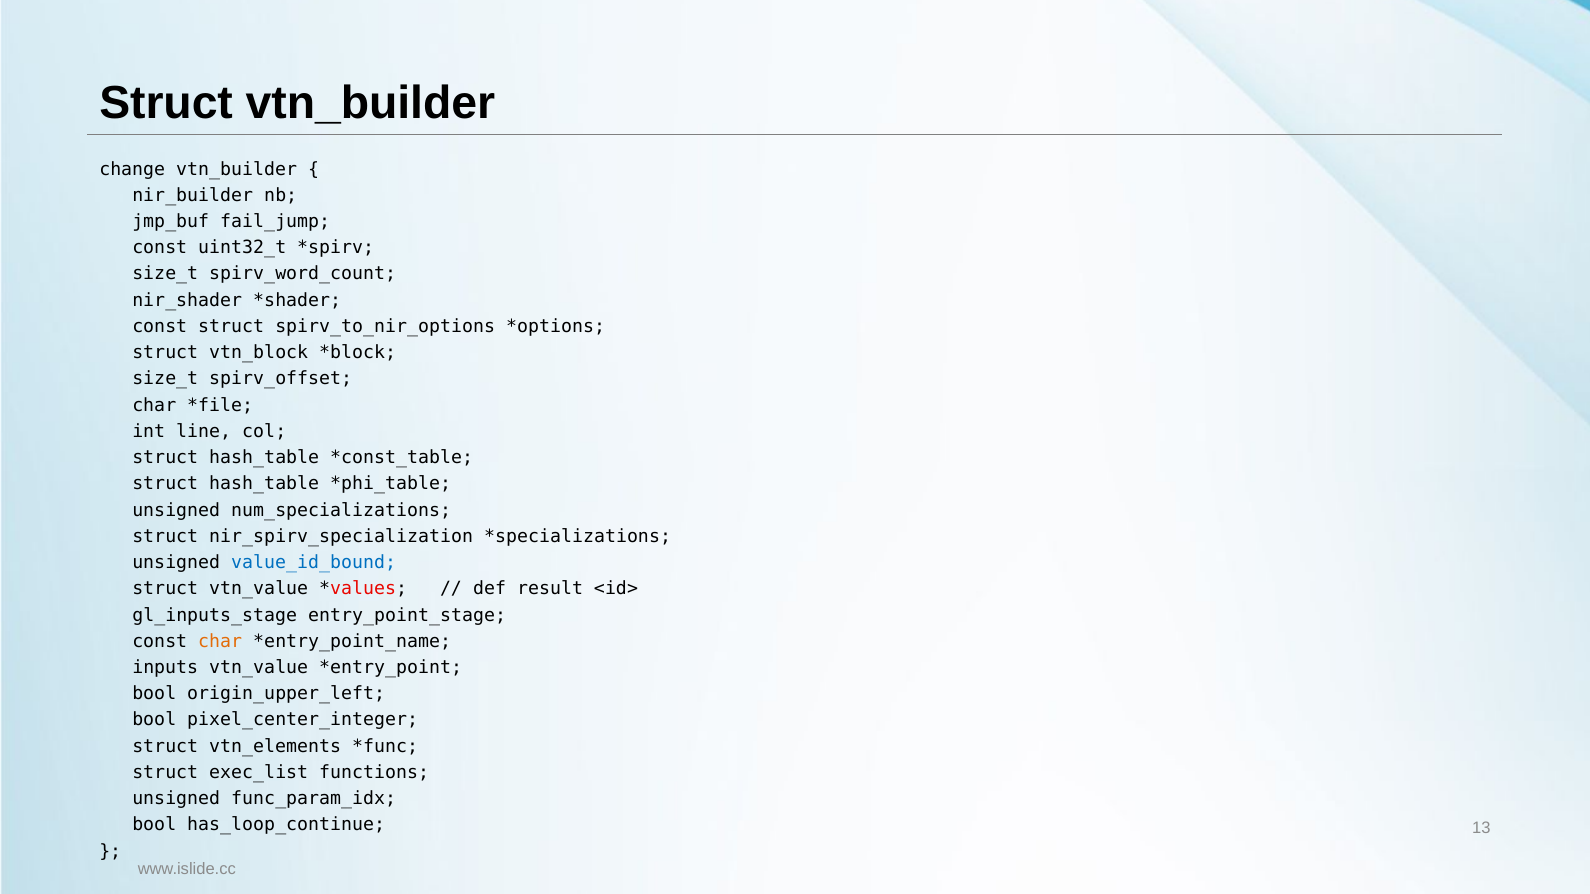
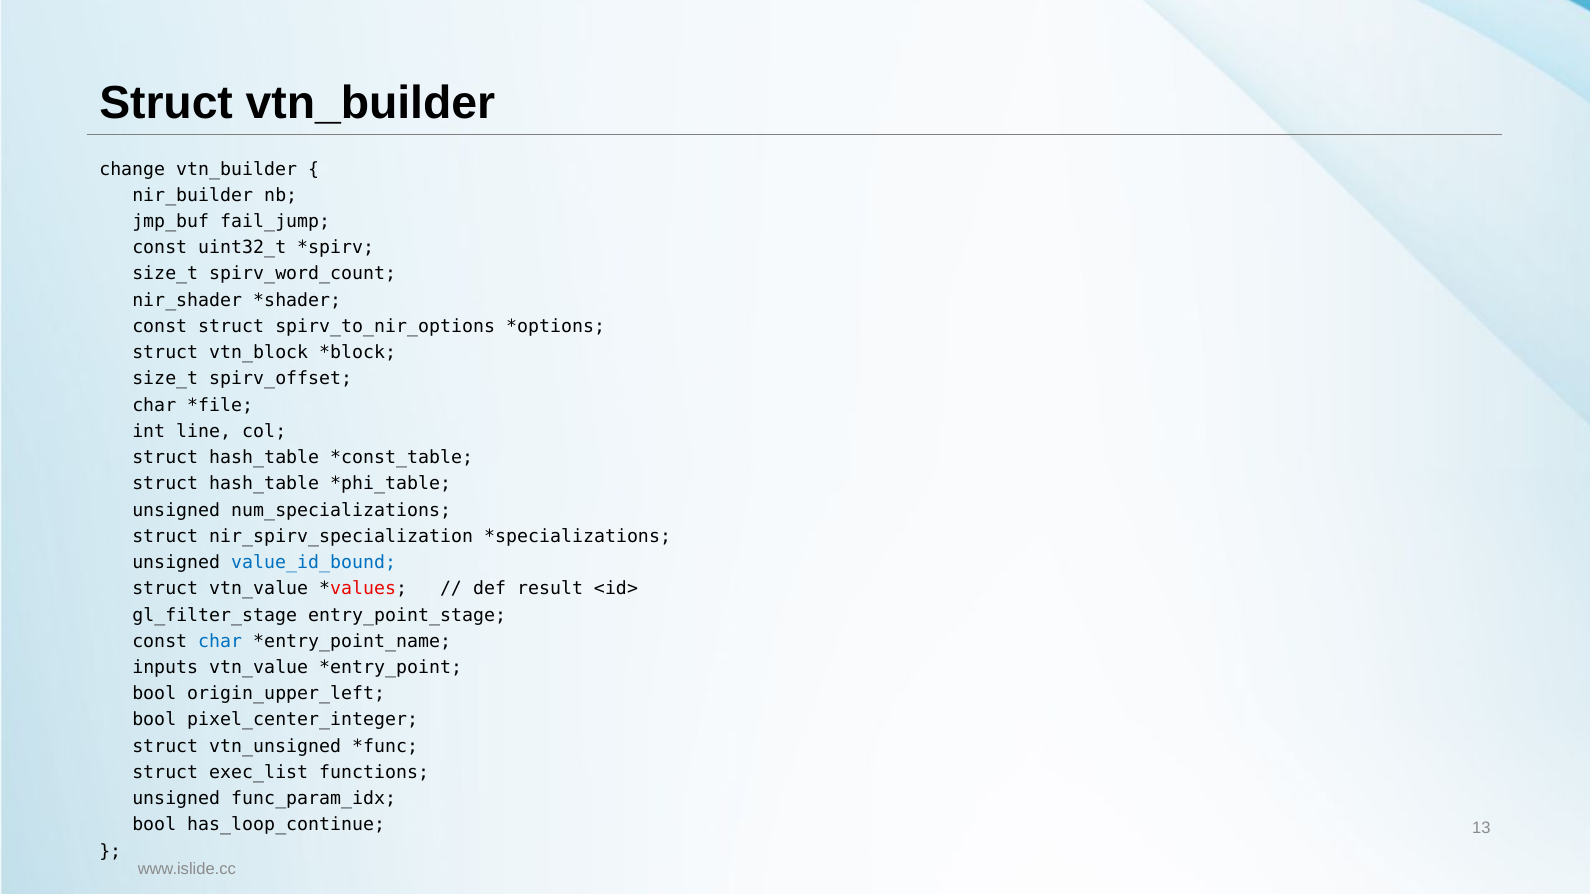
gl_inputs_stage: gl_inputs_stage -> gl_filter_stage
char at (220, 642) colour: orange -> blue
vtn_elements: vtn_elements -> vtn_unsigned
